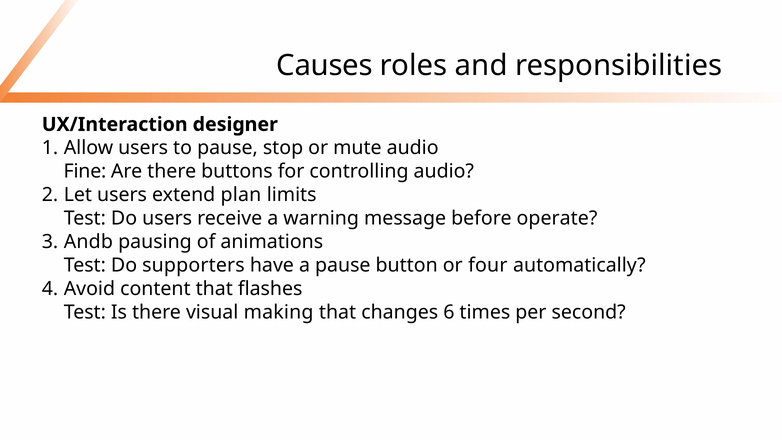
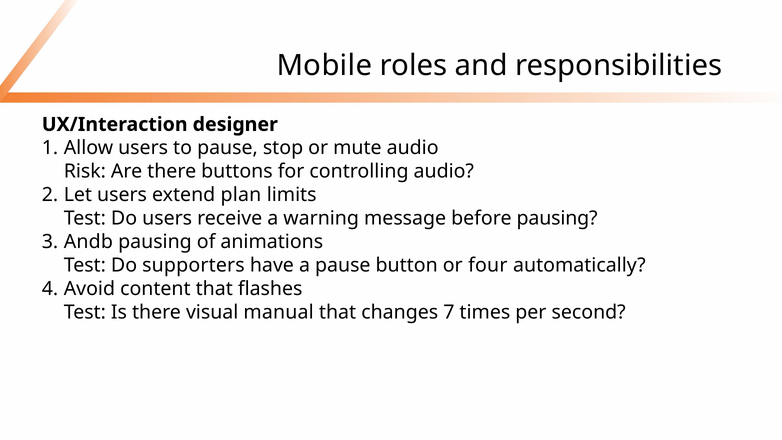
Causes: Causes -> Mobile
Fine: Fine -> Risk
before operate: operate -> pausing
making: making -> manual
6: 6 -> 7
